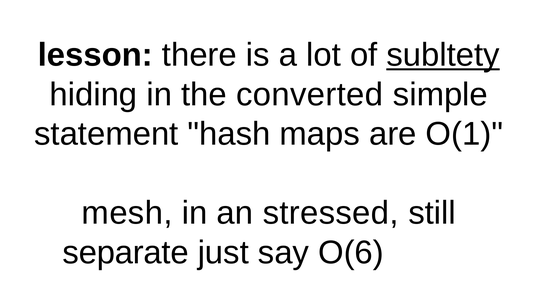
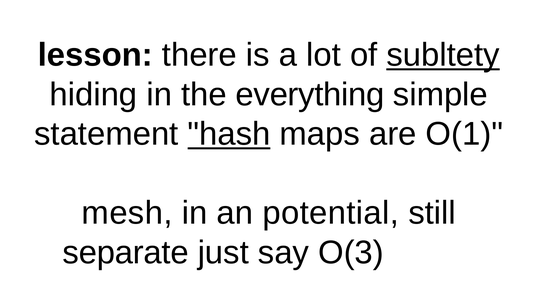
converted: converted -> everything
hash underline: none -> present
stressed: stressed -> potential
O(6: O(6 -> O(3
